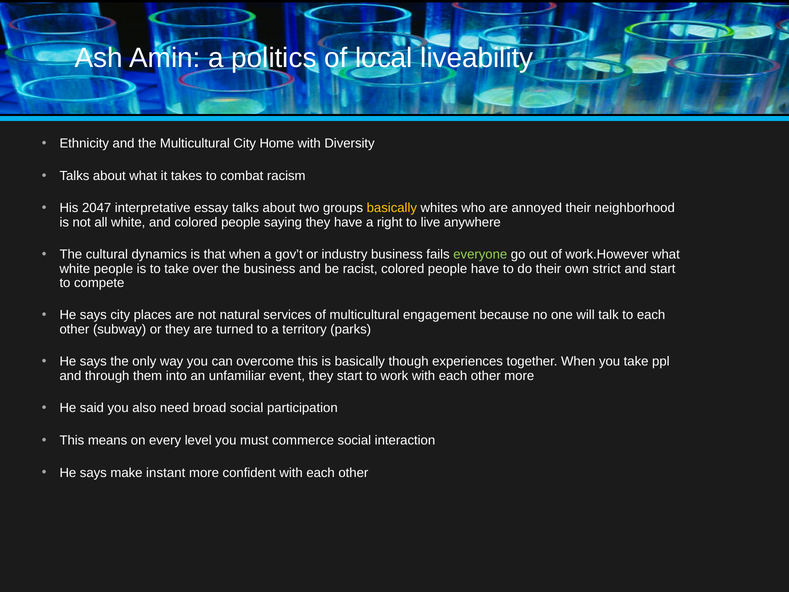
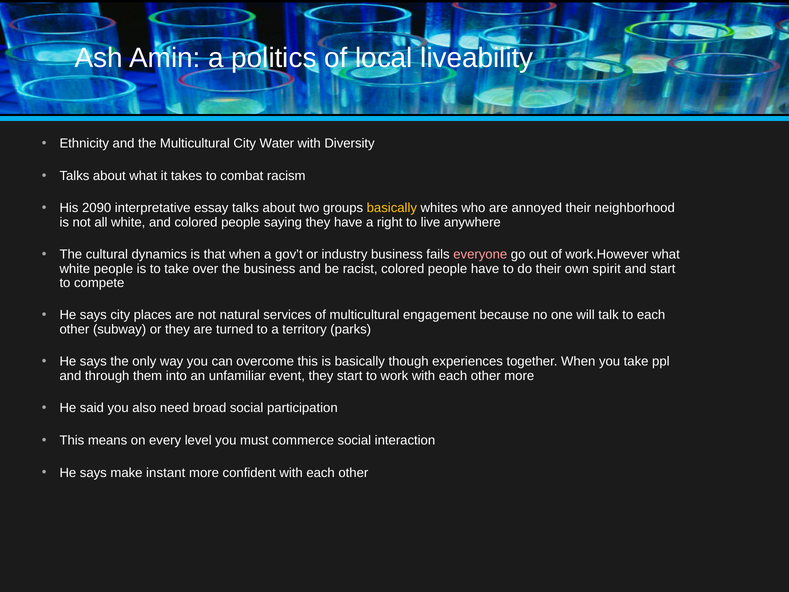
Home: Home -> Water
2047: 2047 -> 2090
everyone colour: light green -> pink
strict: strict -> spirit
